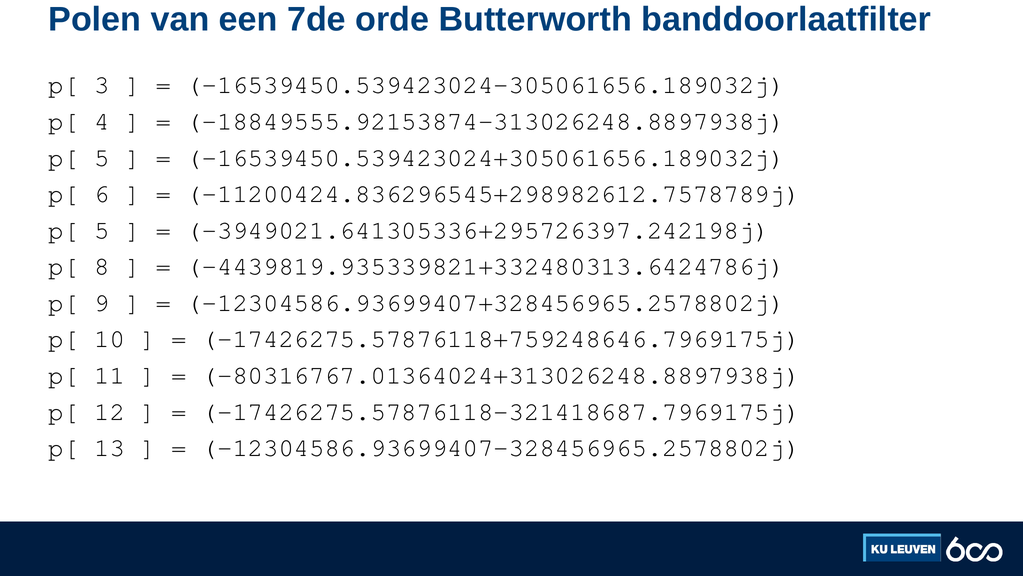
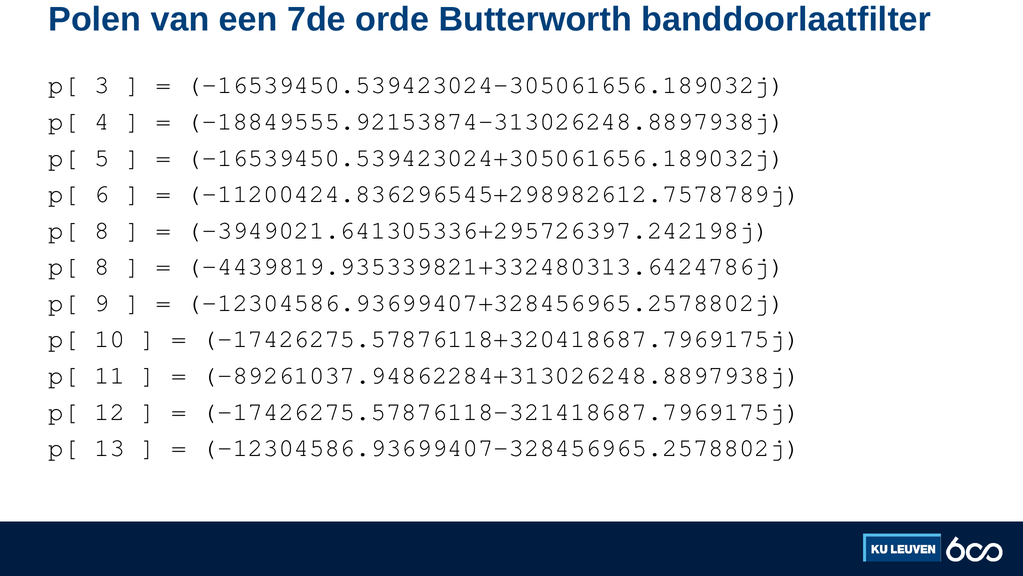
5 at (102, 230): 5 -> 8
-17426275.57876118+759248646.7969175j: -17426275.57876118+759248646.7969175j -> -17426275.57876118+320418687.7969175j
-80316767.01364024+313026248.8897938j: -80316767.01364024+313026248.8897938j -> -89261037.94862284+313026248.8897938j
